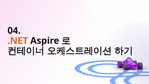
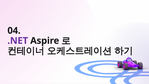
.NET colour: orange -> purple
